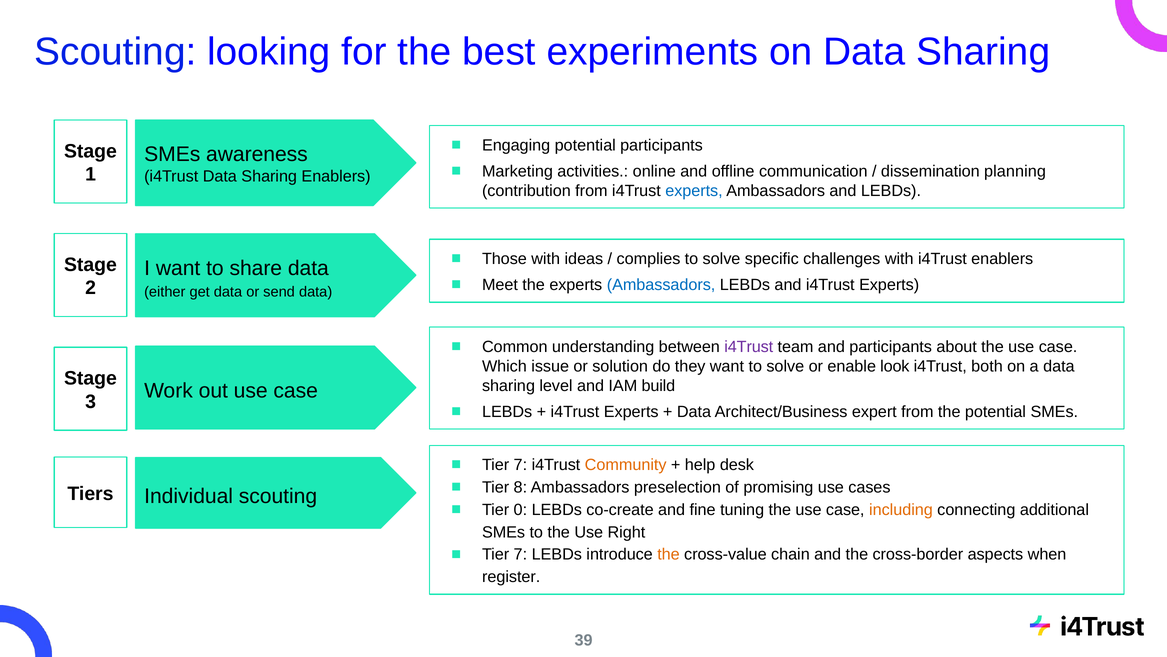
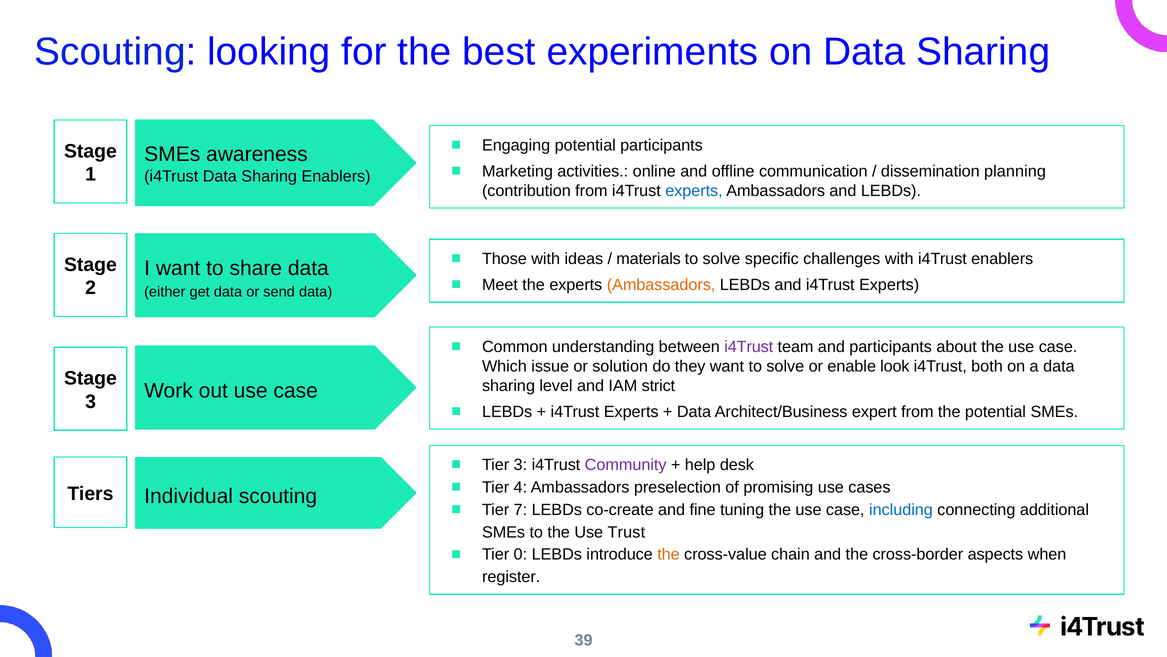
complies: complies -> materials
Ambassadors at (661, 285) colour: blue -> orange
build: build -> strict
7 at (520, 465): 7 -> 3
Community colour: orange -> purple
8: 8 -> 4
0: 0 -> 7
including colour: orange -> blue
Right: Right -> Trust
7 at (520, 554): 7 -> 0
